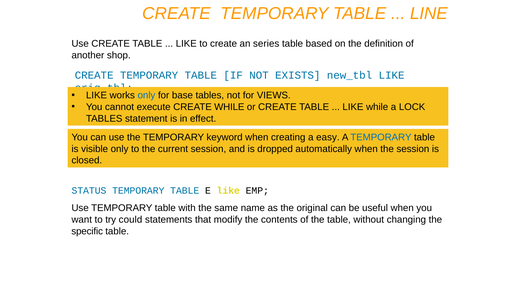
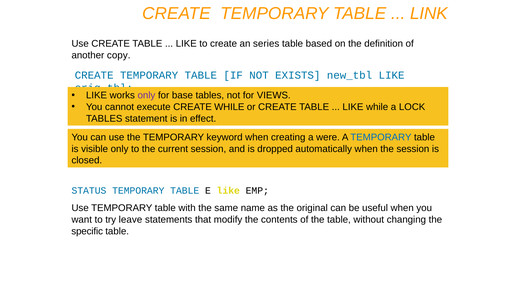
LINE: LINE -> LINK
shop: shop -> copy
only at (146, 95) colour: blue -> purple
easy: easy -> were
could: could -> leave
